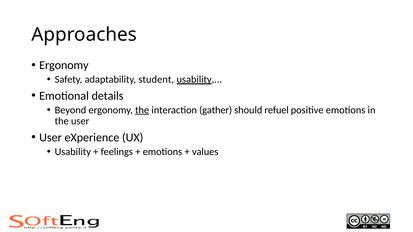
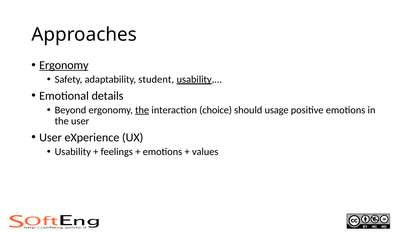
Ergonomy at (64, 65) underline: none -> present
gather: gather -> choice
refuel: refuel -> usage
